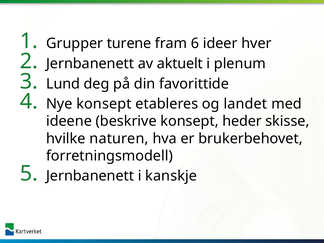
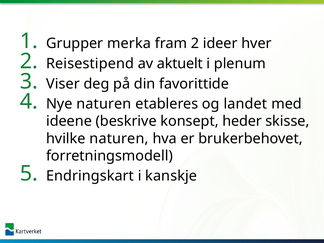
turene: turene -> merka
fram 6: 6 -> 2
Jernbanenett at (90, 64): Jernbanenett -> Reisestipend
Lund: Lund -> Viser
Nye konsept: konsept -> naturen
Jernbanenett at (90, 176): Jernbanenett -> Endringskart
